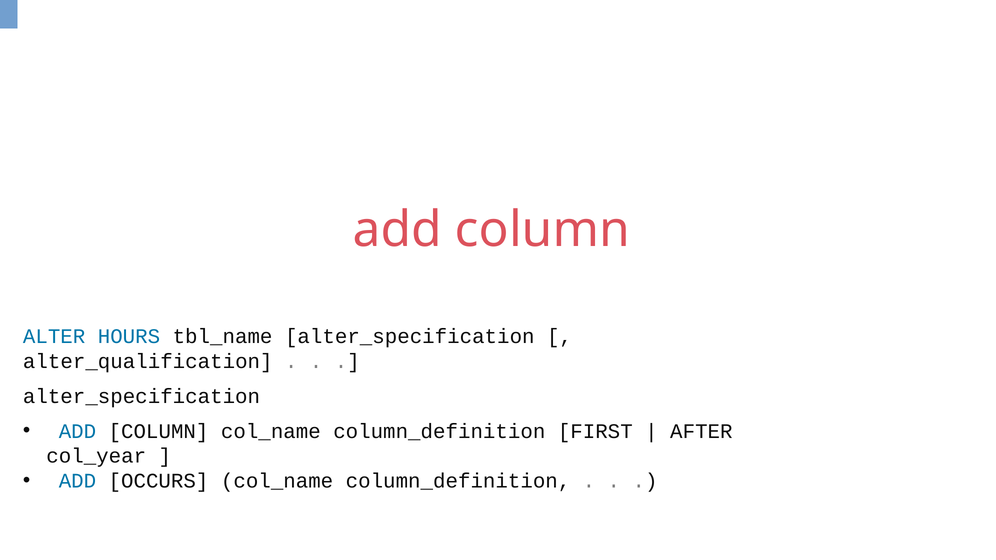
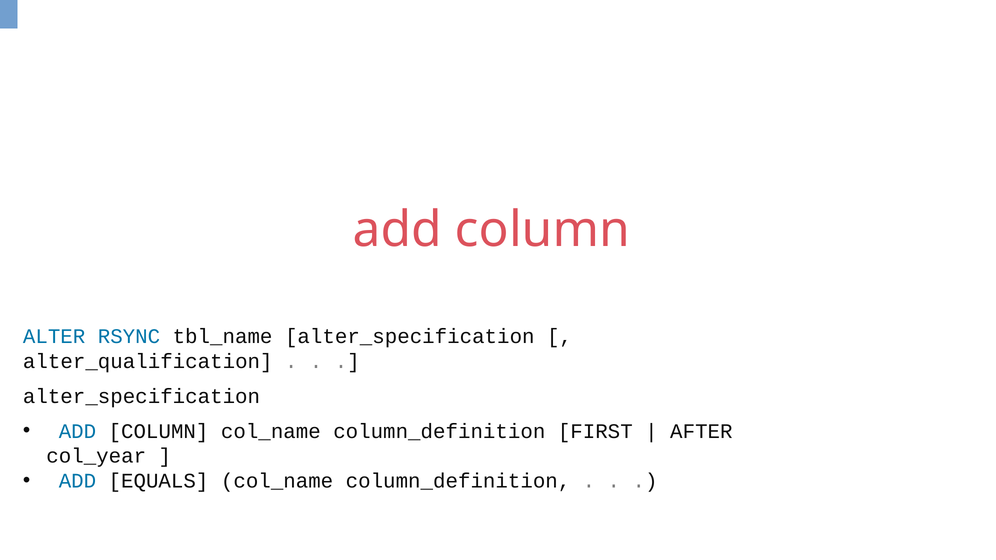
HOURS: HOURS -> RSYNC
OCCURS: OCCURS -> EQUALS
